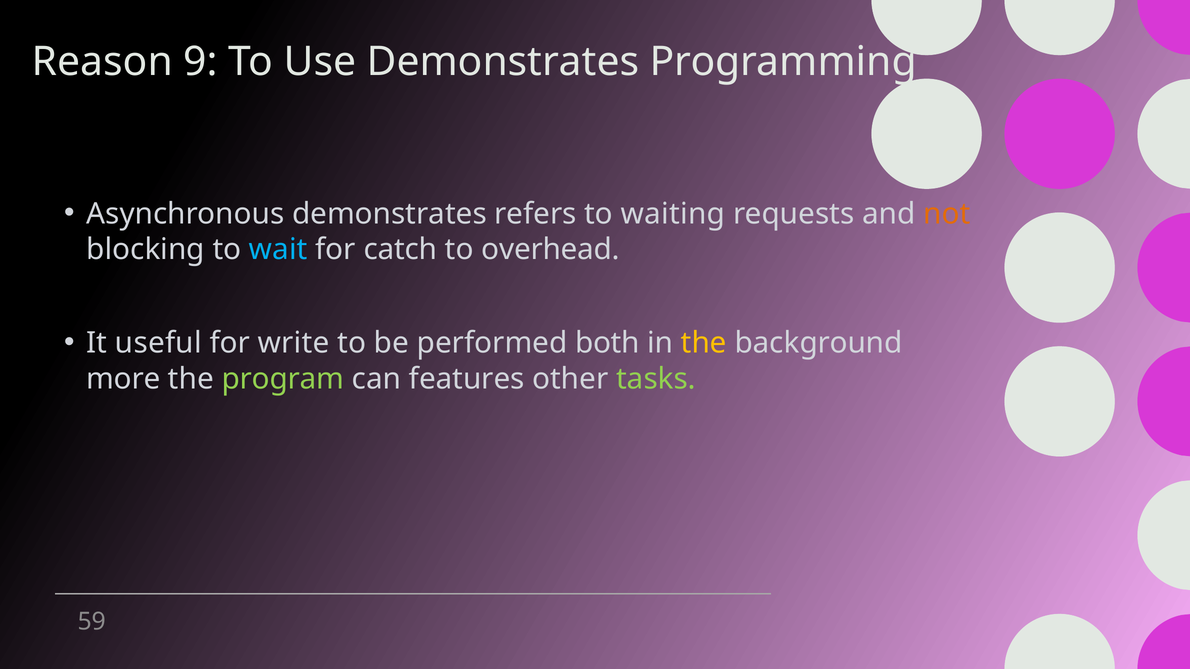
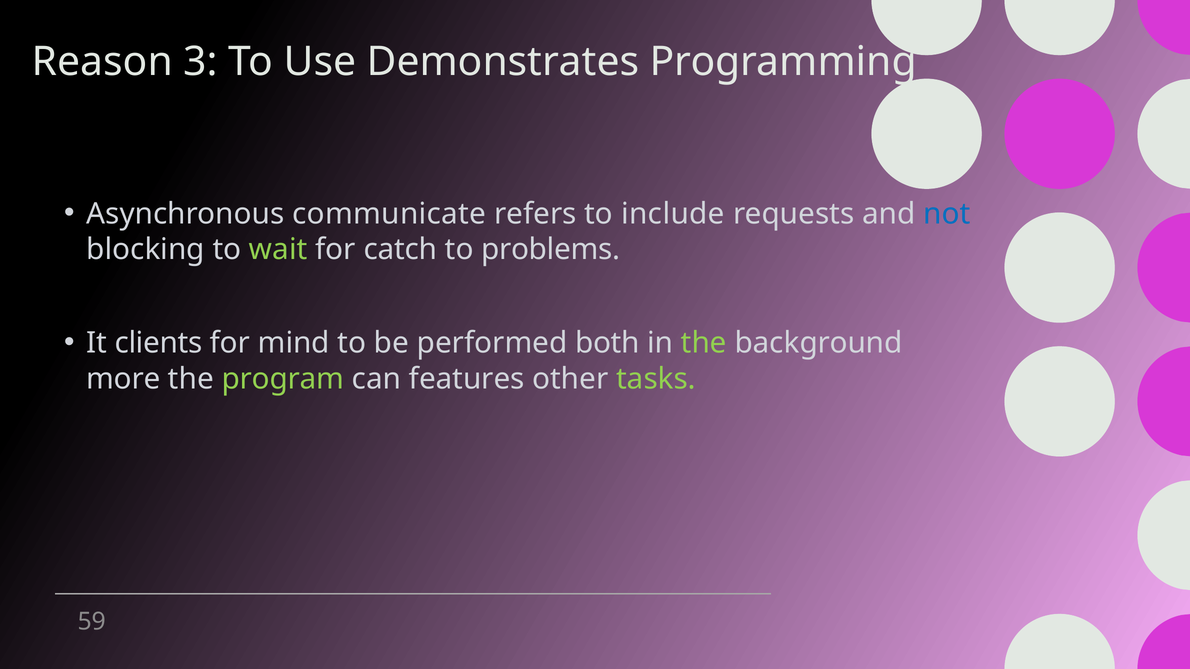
9: 9 -> 3
Asynchronous demonstrates: demonstrates -> communicate
waiting: waiting -> include
not colour: orange -> blue
wait colour: light blue -> light green
overhead: overhead -> problems
useful: useful -> clients
write: write -> mind
the at (704, 343) colour: yellow -> light green
